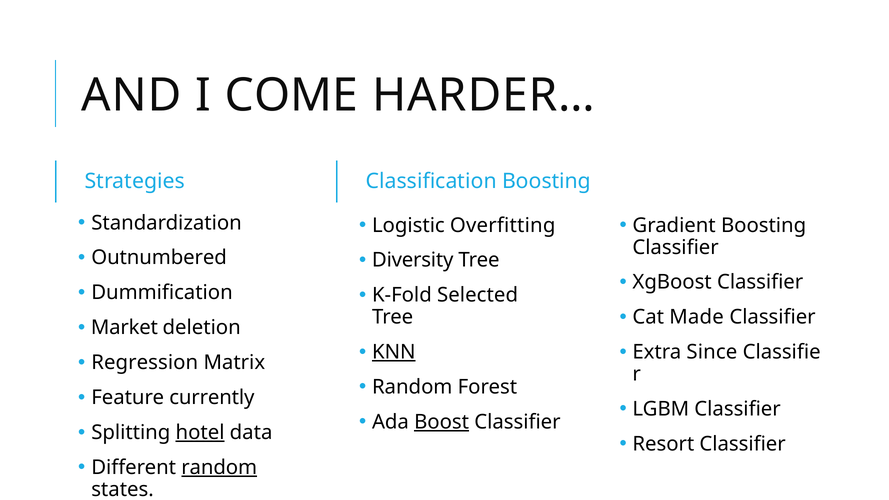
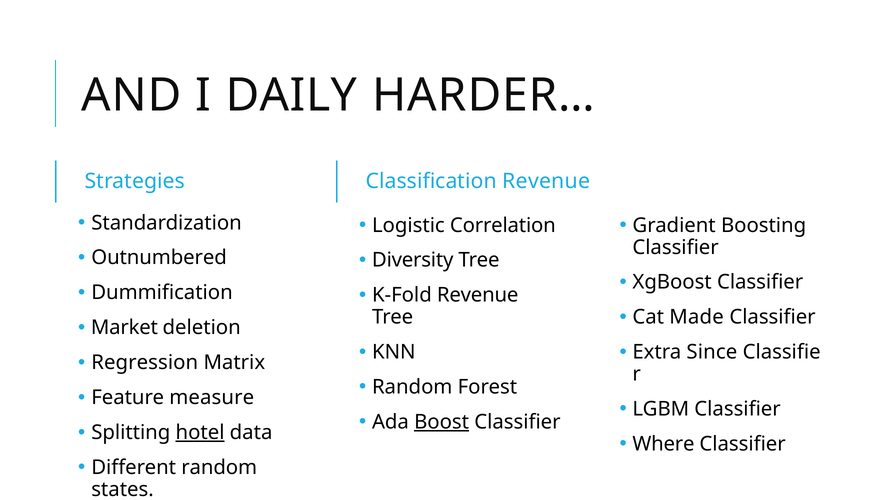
COME: COME -> DAILY
Classification Boosting: Boosting -> Revenue
Overfitting: Overfitting -> Correlation
K-Fold Selected: Selected -> Revenue
KNN underline: present -> none
currently: currently -> measure
Resort: Resort -> Where
random at (219, 468) underline: present -> none
